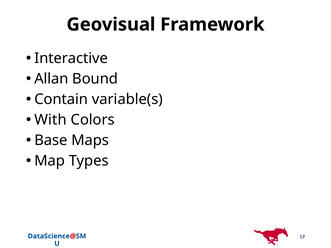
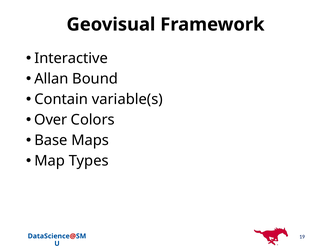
With: With -> Over
